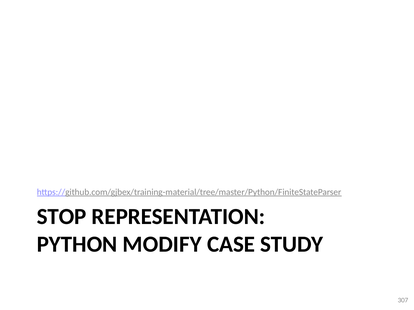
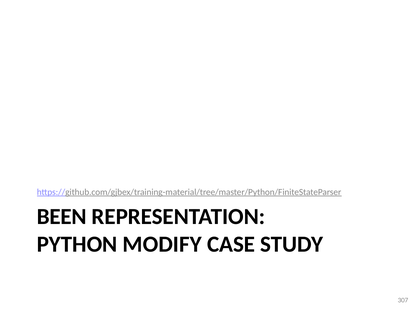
STOP: STOP -> BEEN
